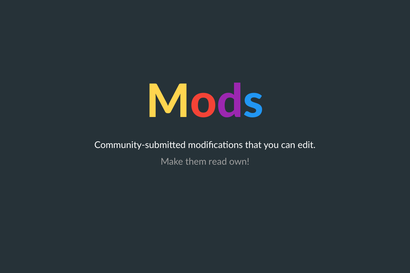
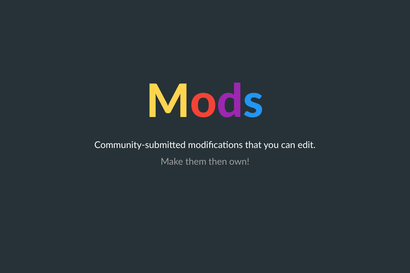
read: read -> then
